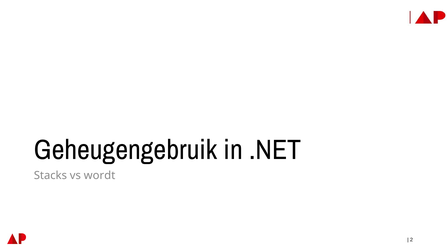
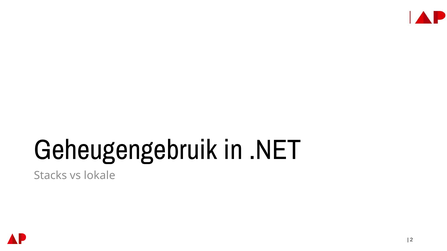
wordt: wordt -> lokale
